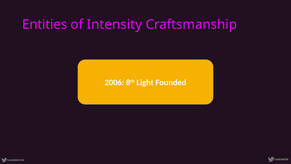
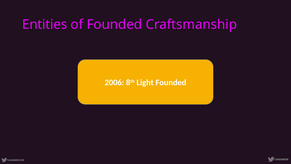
of Intensity: Intensity -> Founded
